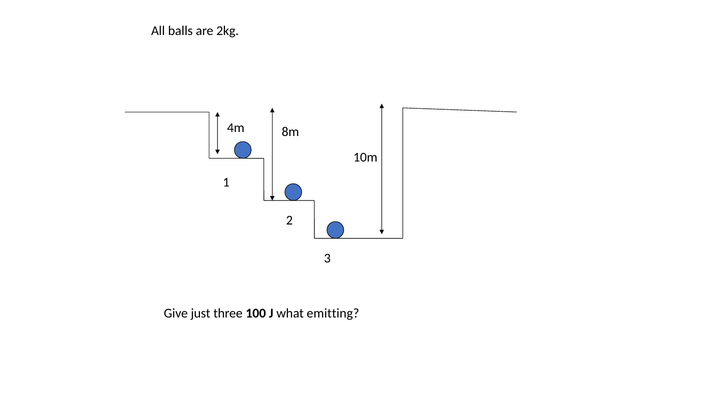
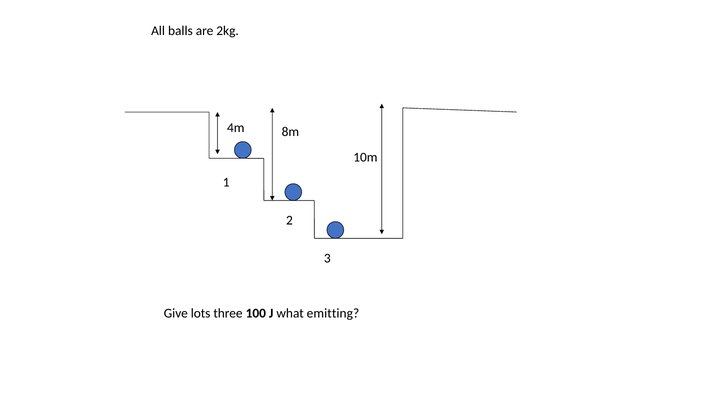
just: just -> lots
